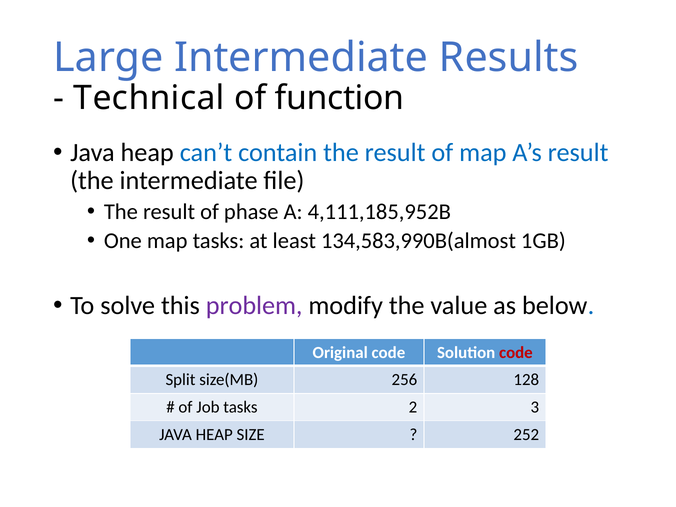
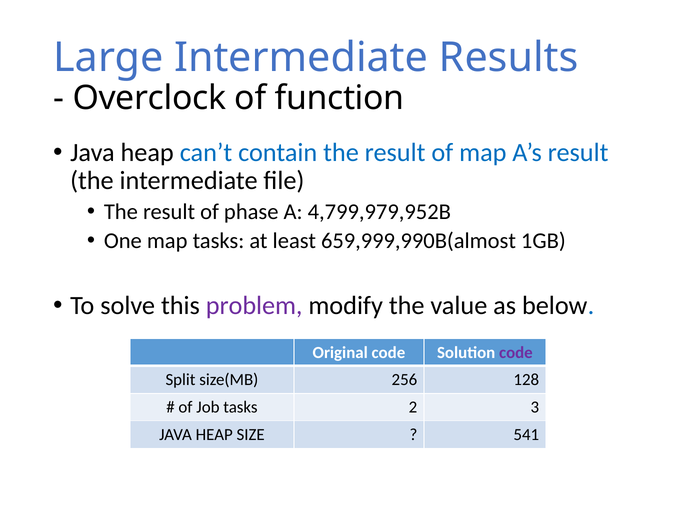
Technical: Technical -> Overclock
4,111,185,952B: 4,111,185,952B -> 4,799,979,952B
134,583,990B(almost: 134,583,990B(almost -> 659,999,990B(almost
code at (516, 352) colour: red -> purple
252: 252 -> 541
